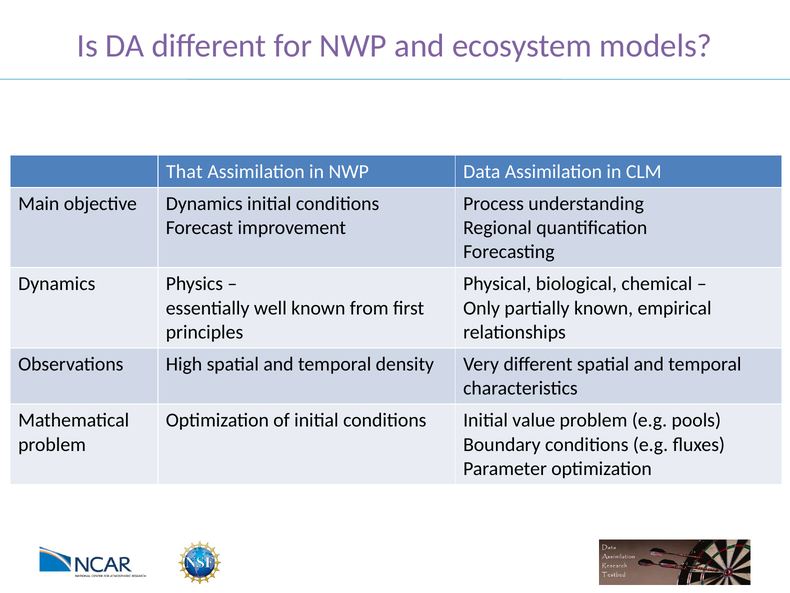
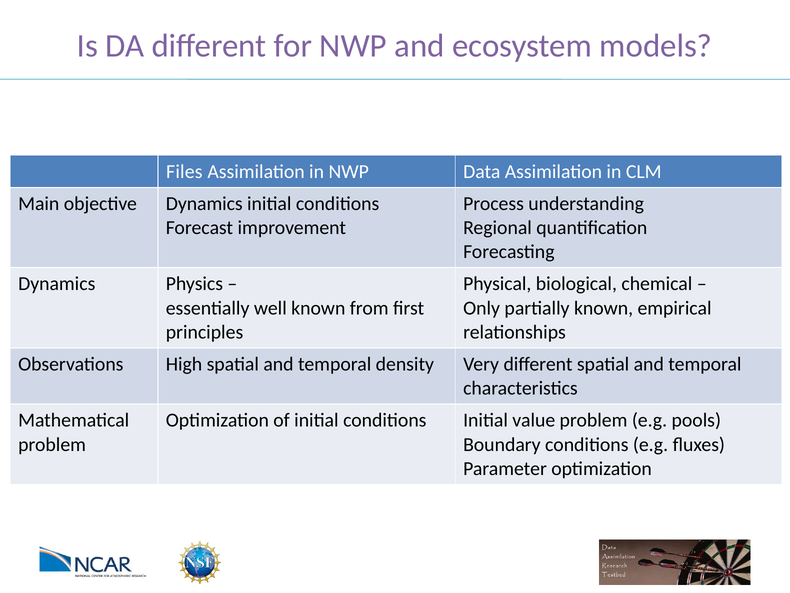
That: That -> Files
